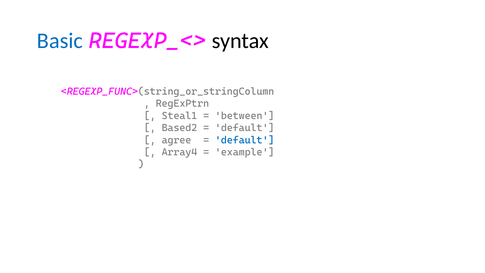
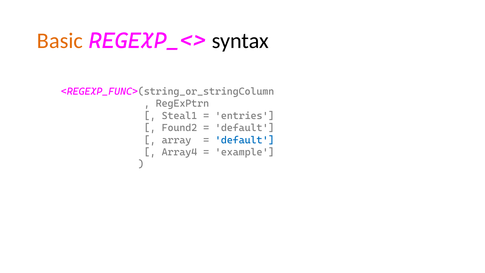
Basic colour: blue -> orange
between: between -> entries
Based2: Based2 -> Found2
agree: agree -> array
